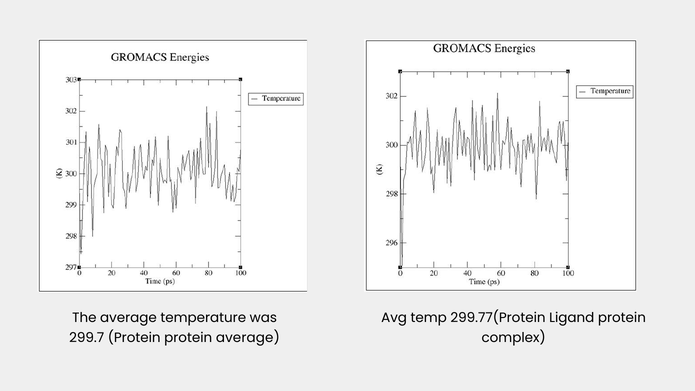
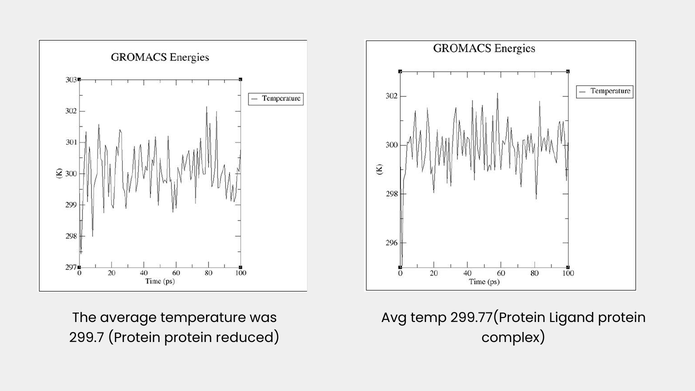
protein average: average -> reduced
